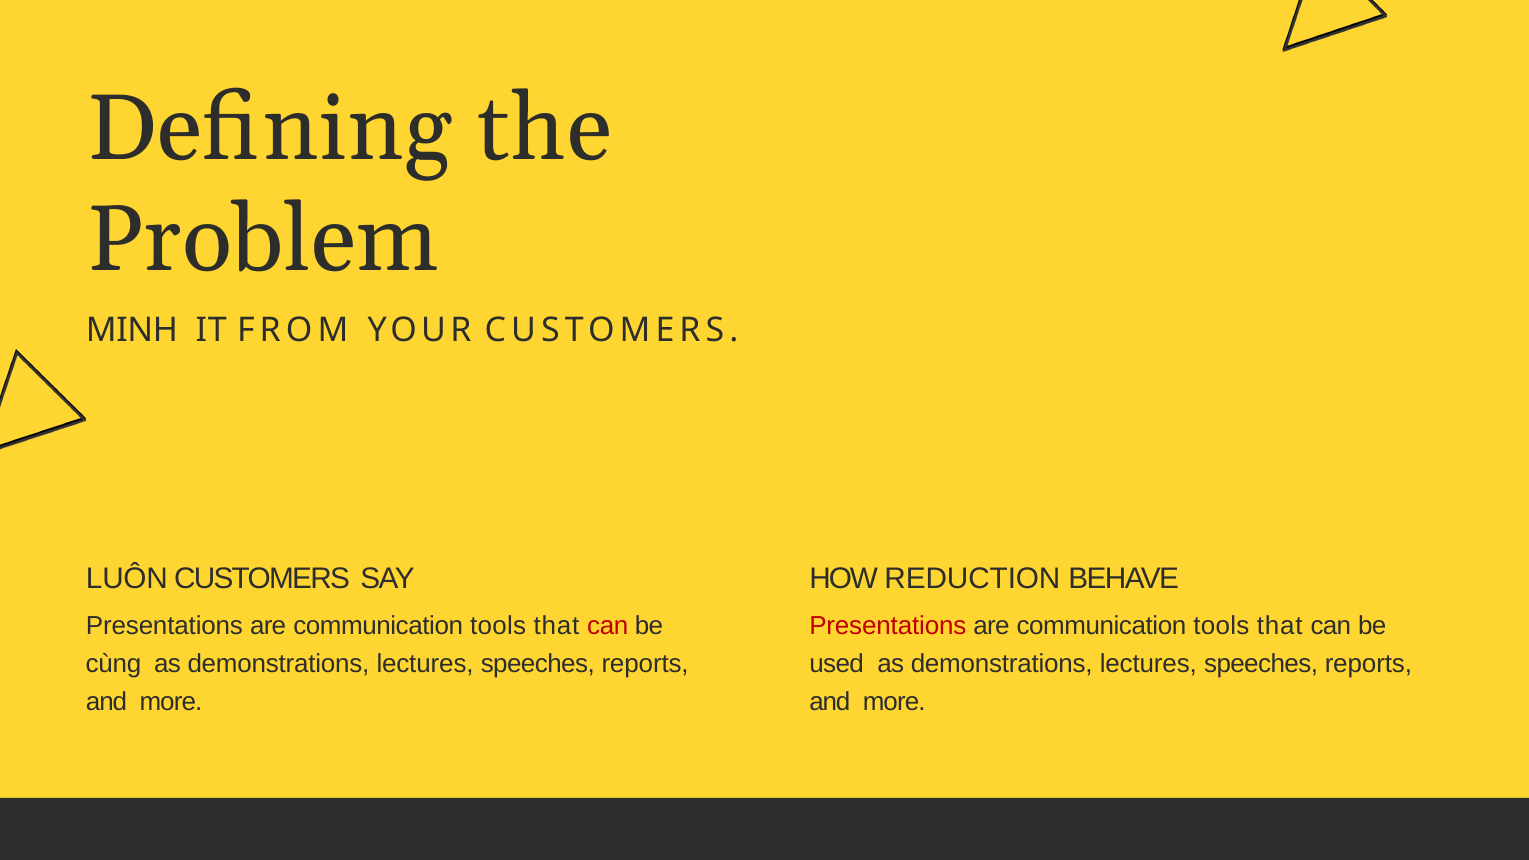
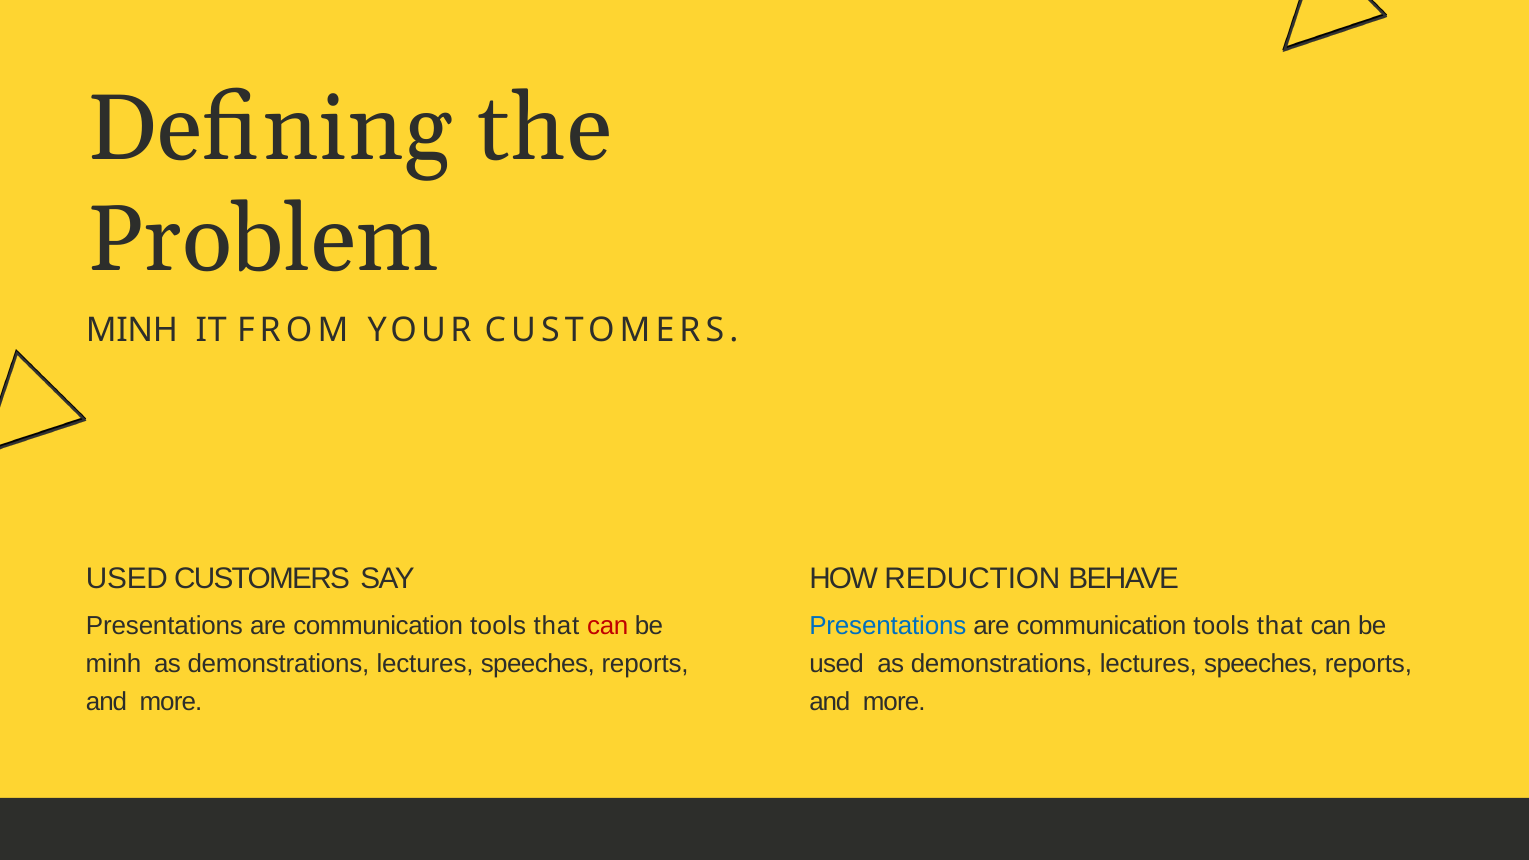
LUÔN at (127, 579): LUÔN -> USED
Presentations at (888, 626) colour: red -> blue
cùng at (113, 664): cùng -> minh
